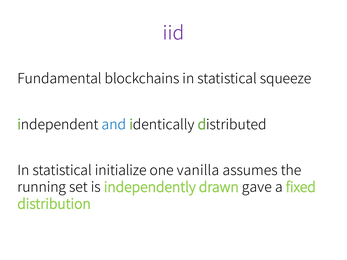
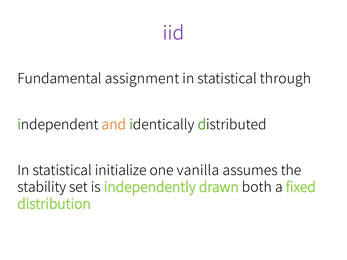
blockchains: blockchains -> assignment
squeeze: squeeze -> through
and colour: blue -> orange
running: running -> stability
gave: gave -> both
